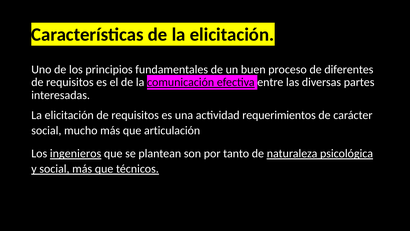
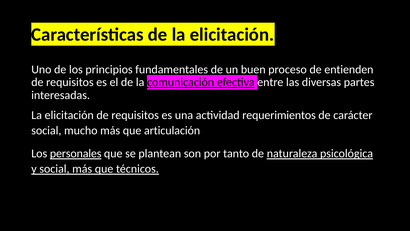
diferentes: diferentes -> entienden
ingenieros: ingenieros -> personales
